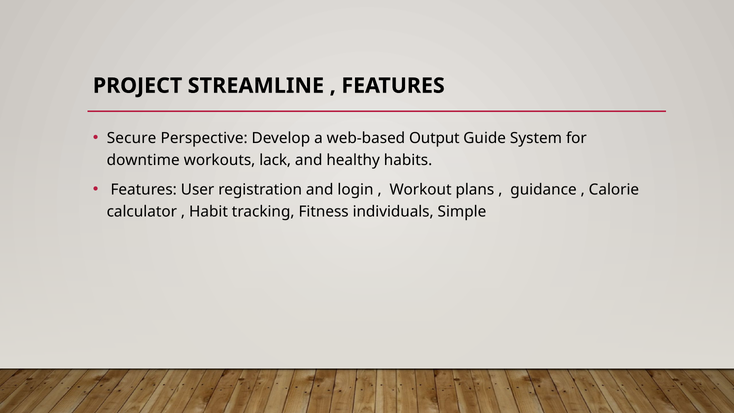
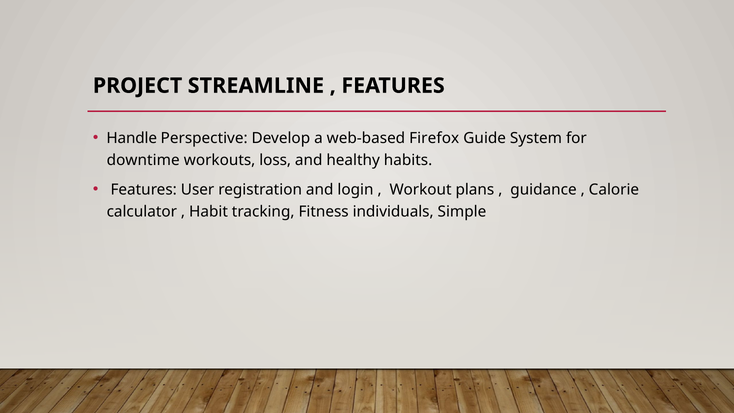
Secure: Secure -> Handle
Output: Output -> Firefox
lack: lack -> loss
